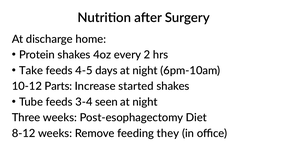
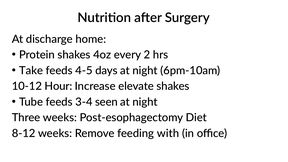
Parts: Parts -> Hour
started: started -> elevate
they: they -> with
